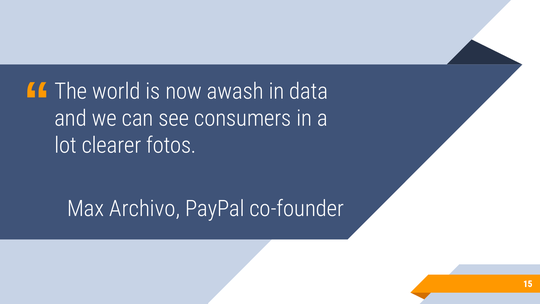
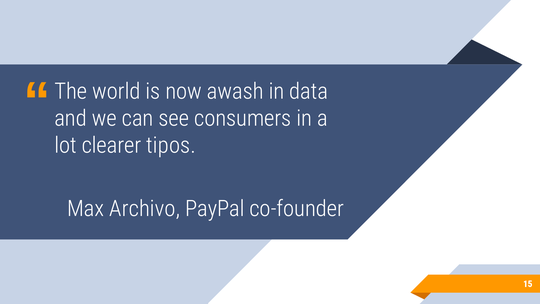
fotos: fotos -> tipos
